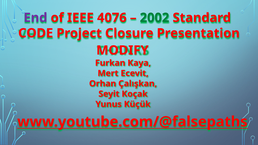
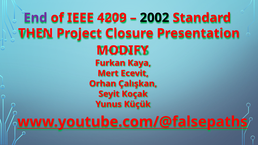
4076: 4076 -> 4209
2002 colour: green -> black
CODE: CODE -> THEN
